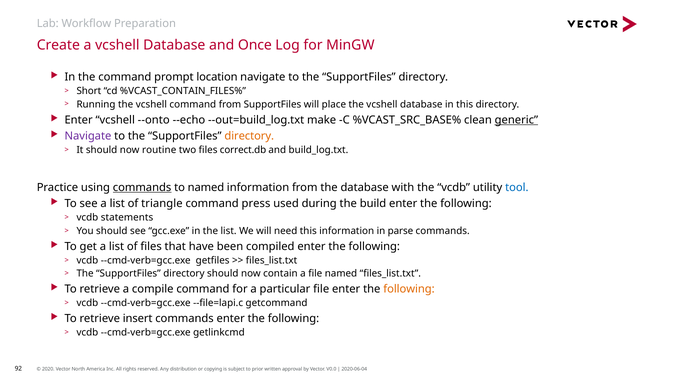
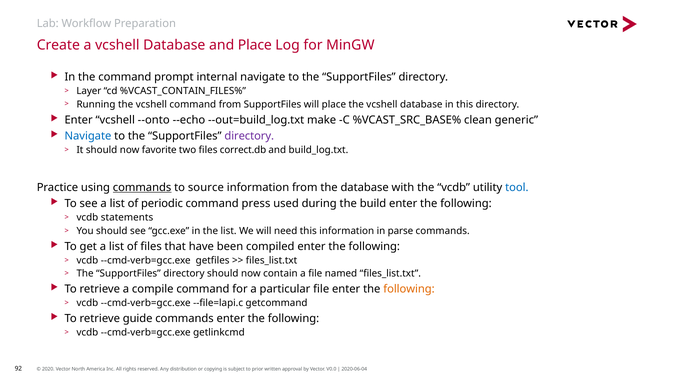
and Once: Once -> Place
location: location -> internal
Short: Short -> Layer
generic underline: present -> none
Navigate at (88, 136) colour: purple -> blue
directory at (249, 136) colour: orange -> purple
routine: routine -> favorite
to named: named -> source
triangle: triangle -> periodic
insert: insert -> guide
